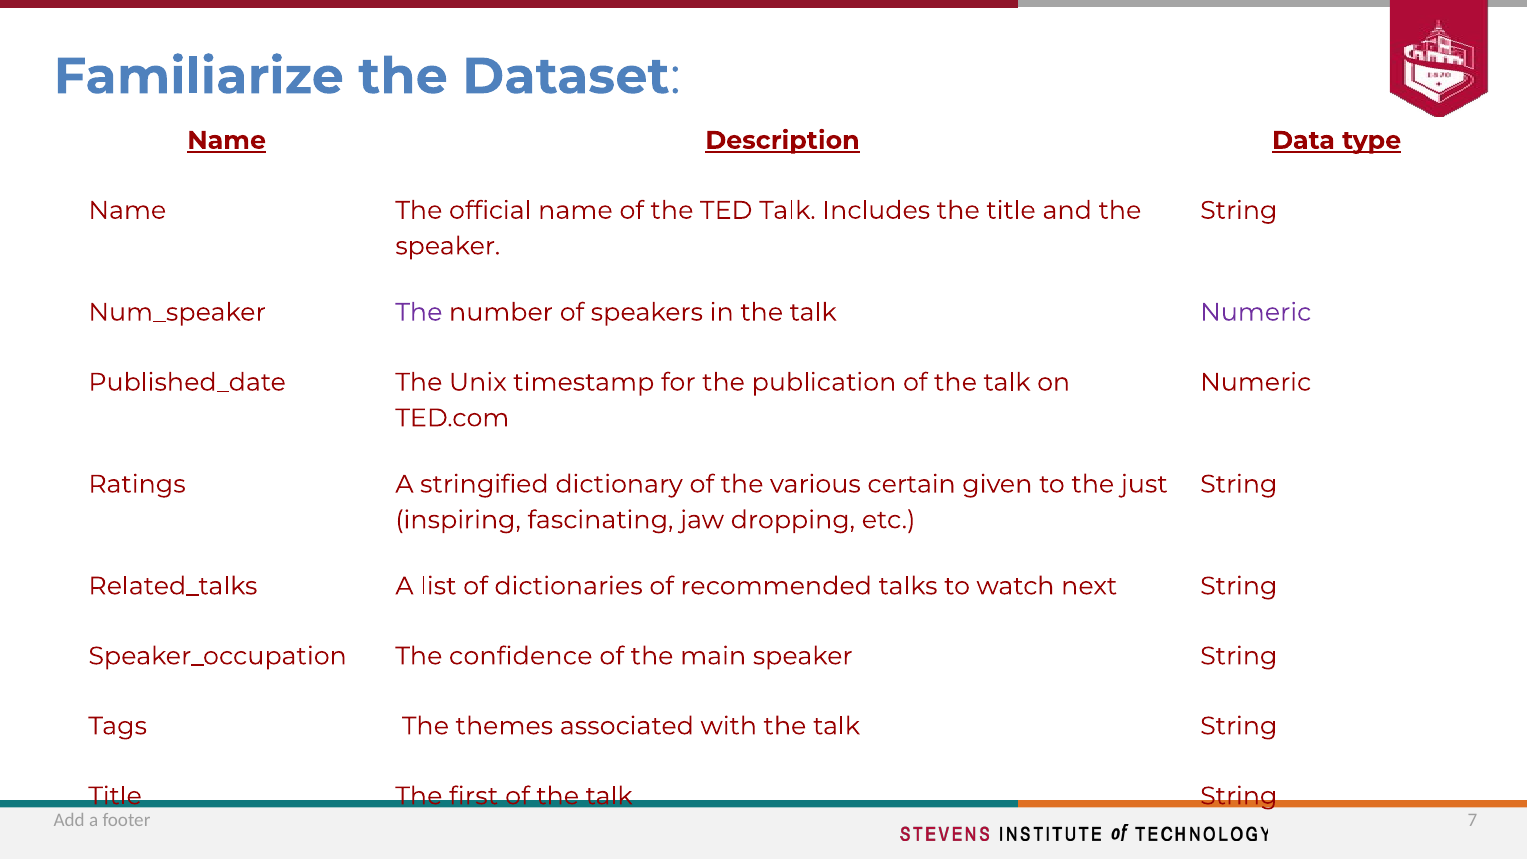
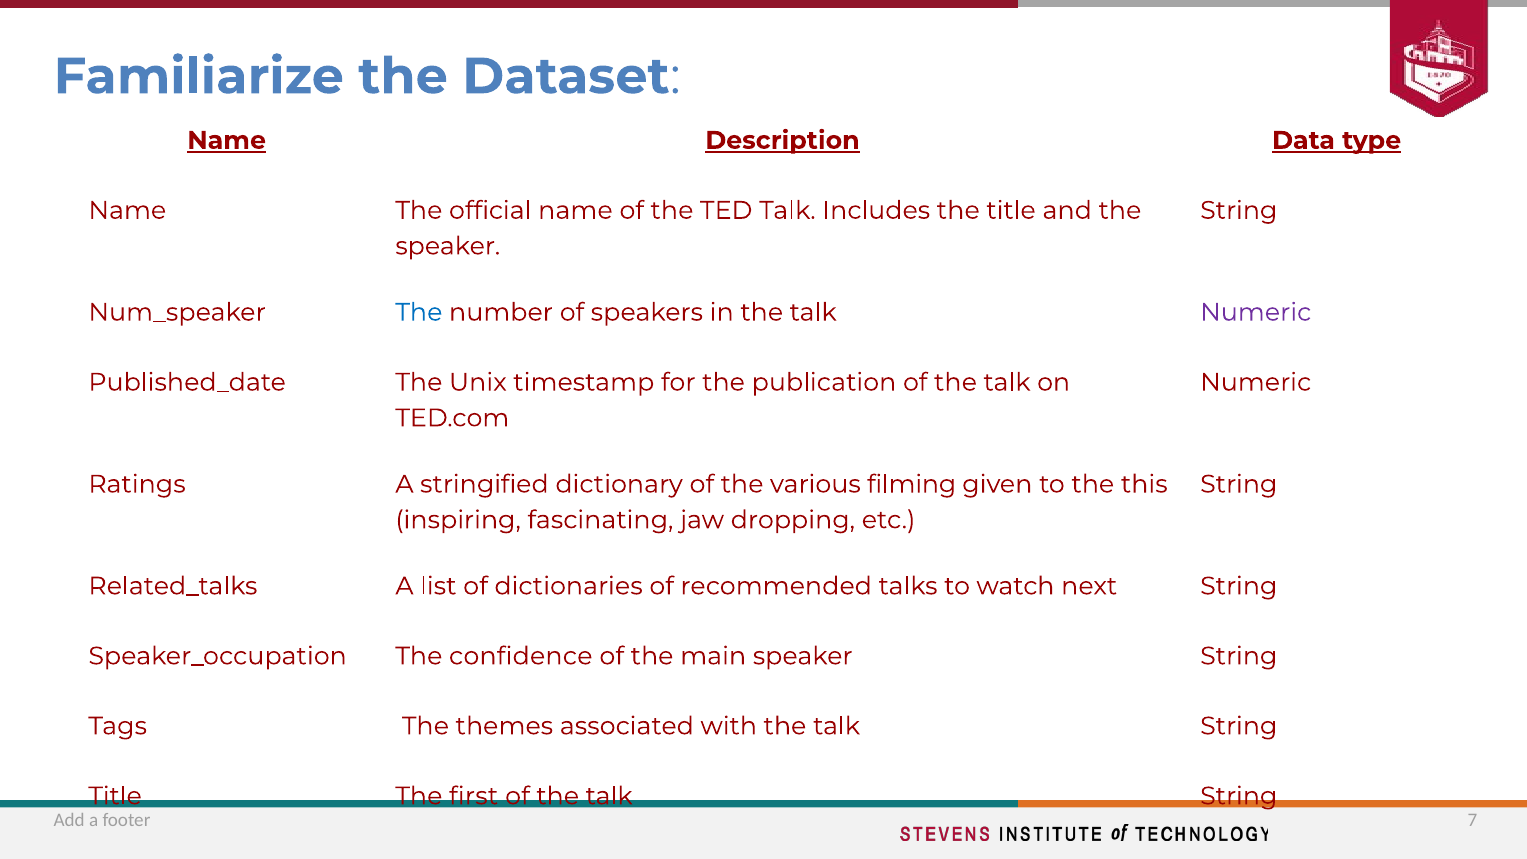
The at (419, 312) colour: purple -> blue
certain: certain -> filming
just: just -> this
